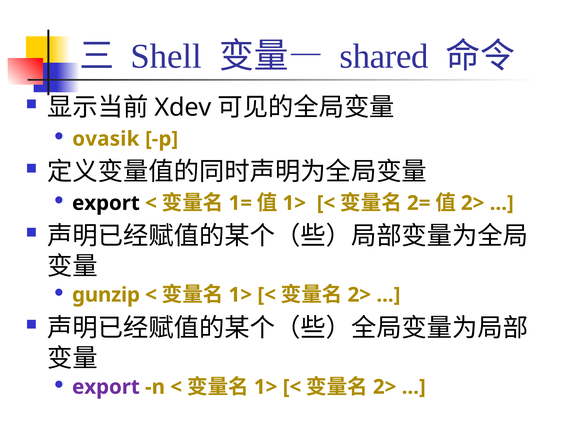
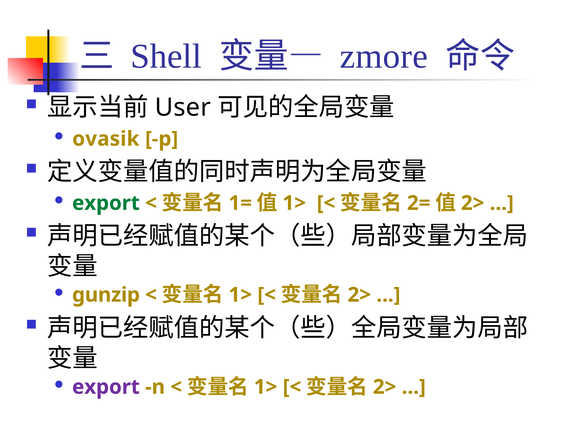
shared: shared -> zmore
Xdev: Xdev -> User
export at (106, 203) colour: black -> green
